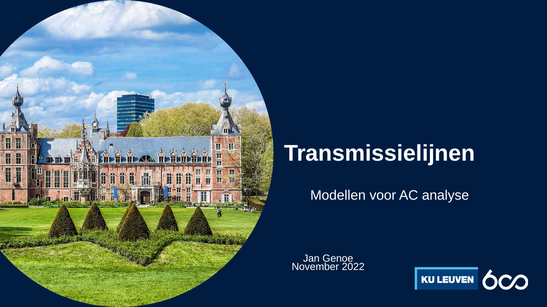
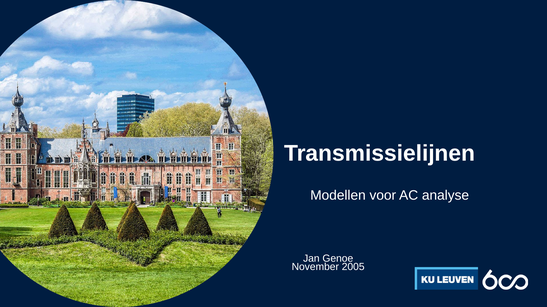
2022: 2022 -> 2005
